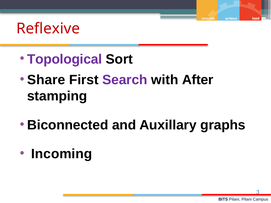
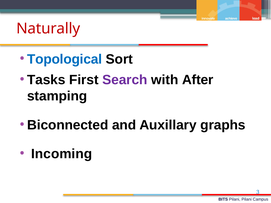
Reflexive: Reflexive -> Naturally
Topological colour: purple -> blue
Share: Share -> Tasks
